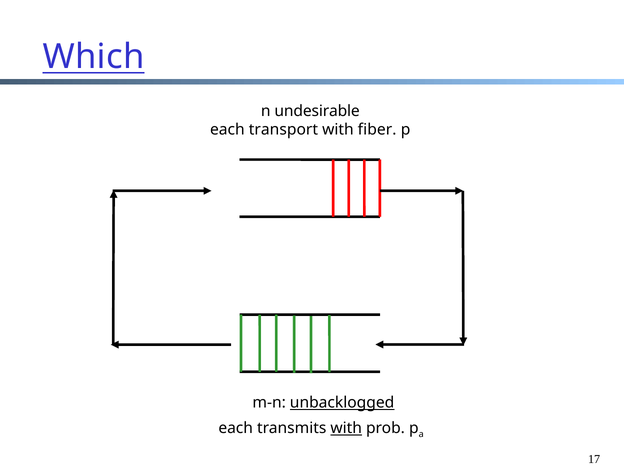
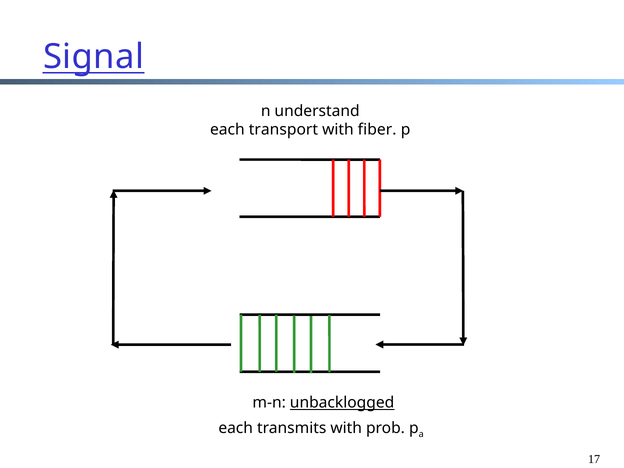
Which: Which -> Signal
undesirable: undesirable -> understand
with at (346, 428) underline: present -> none
